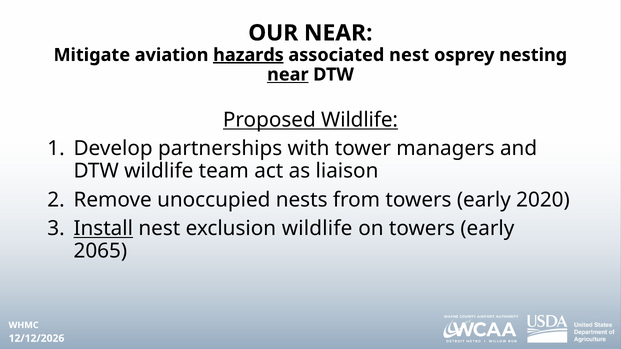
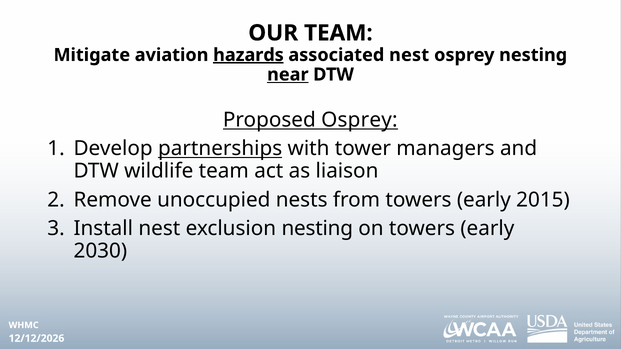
OUR NEAR: NEAR -> TEAM
Proposed Wildlife: Wildlife -> Osprey
partnerships underline: none -> present
2020: 2020 -> 2015
Install underline: present -> none
exclusion wildlife: wildlife -> nesting
2065: 2065 -> 2030
